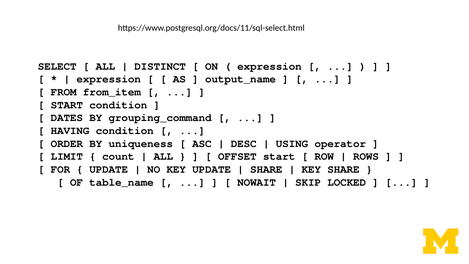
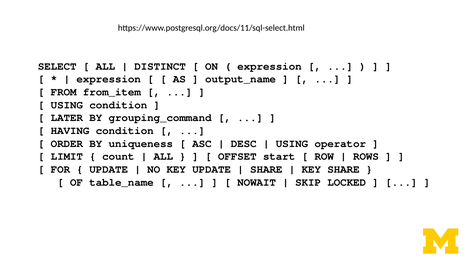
START at (67, 105): START -> USING
DATES: DATES -> LATER
